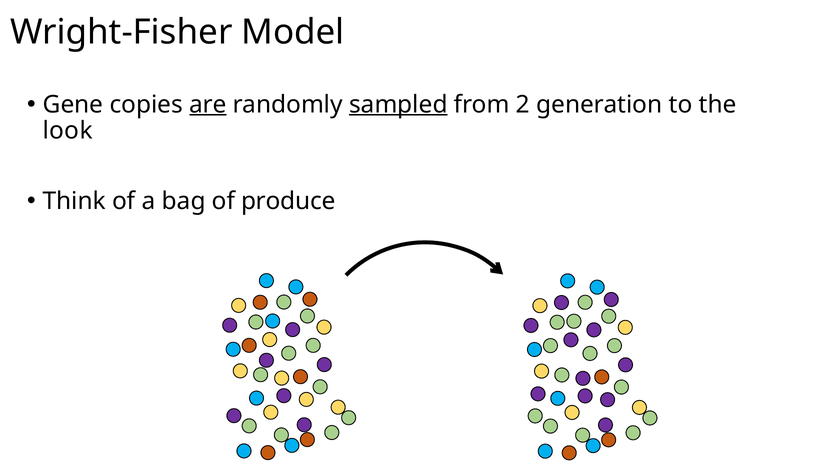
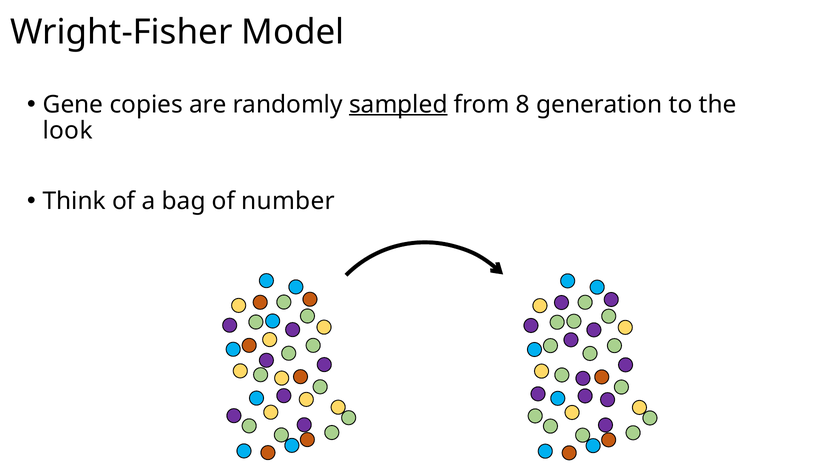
are underline: present -> none
2: 2 -> 8
produce: produce -> number
